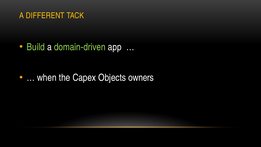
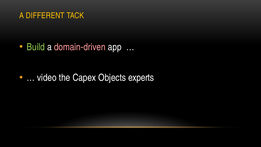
domain-driven colour: light green -> pink
when: when -> video
owners: owners -> experts
